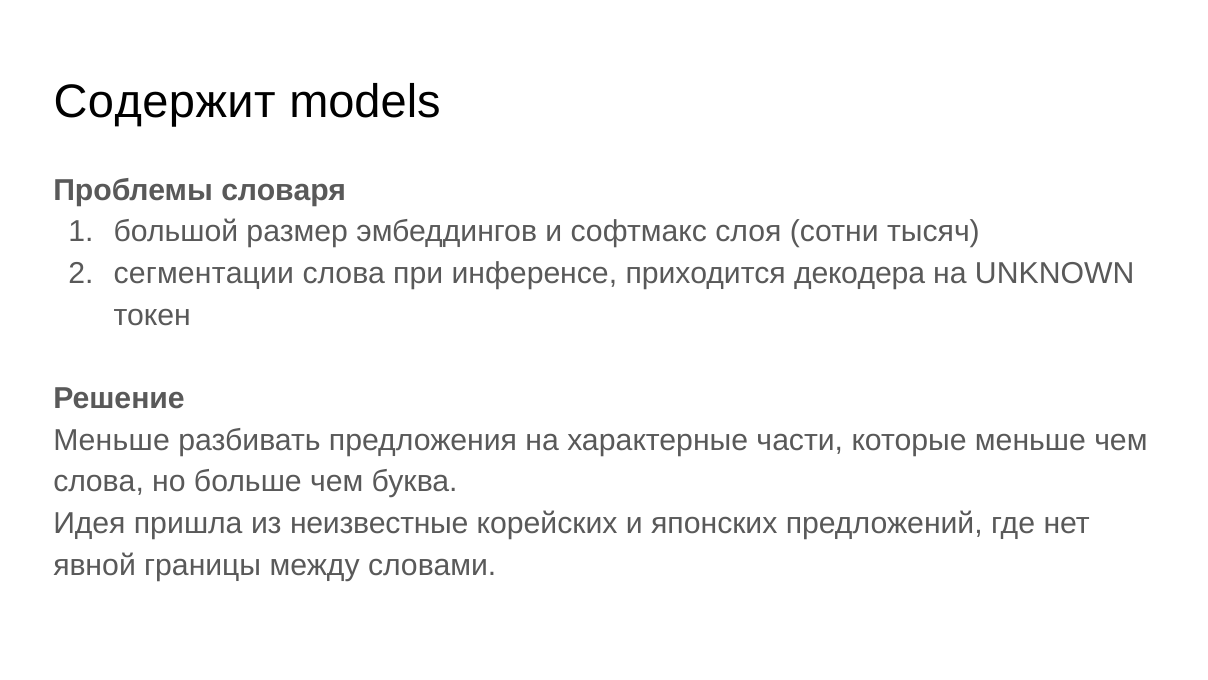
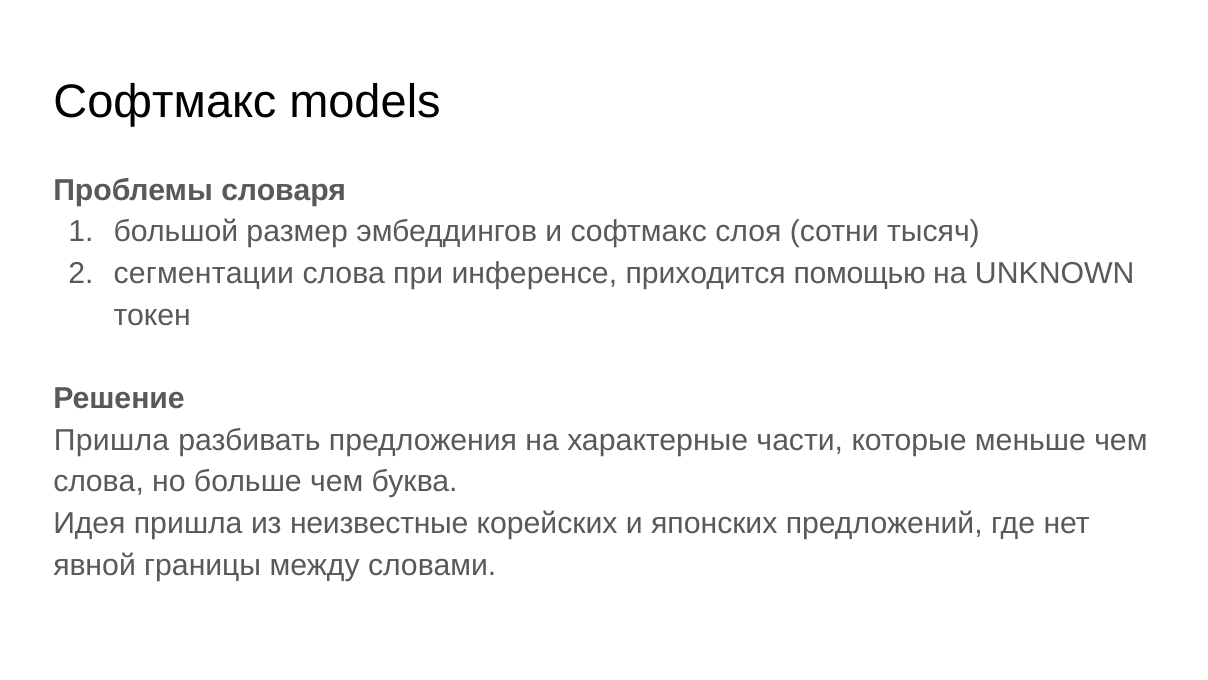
Содержит at (165, 102): Содержит -> Софтмакс
декодера: декодера -> помощью
Меньше at (112, 440): Меньше -> Пришла
